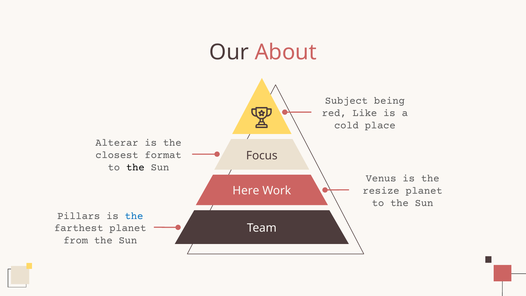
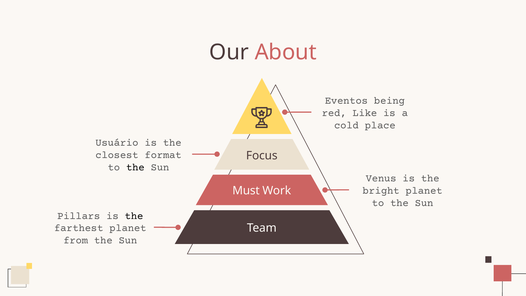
Subject: Subject -> Eventos
Alterar: Alterar -> Usuário
Here: Here -> Must
resize: resize -> bright
the at (134, 216) colour: blue -> black
